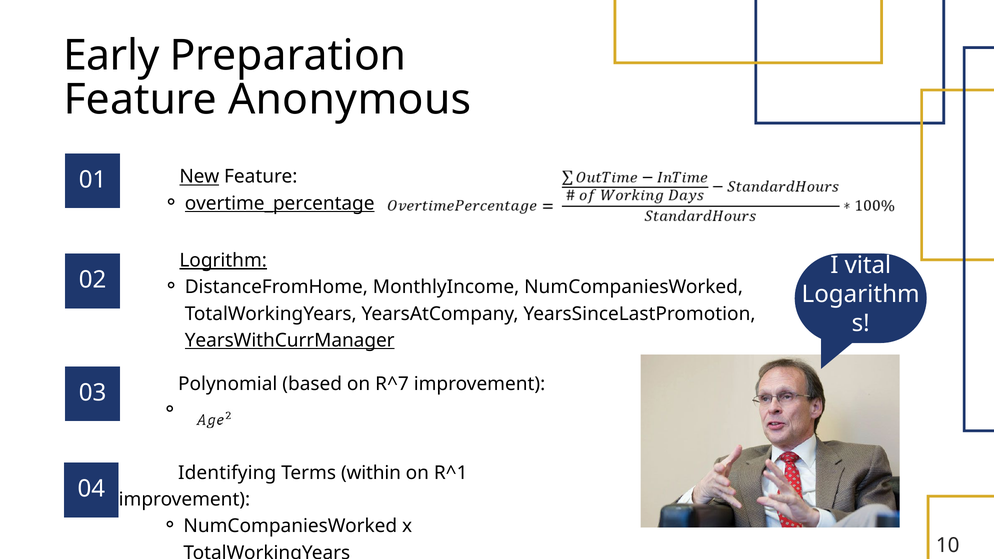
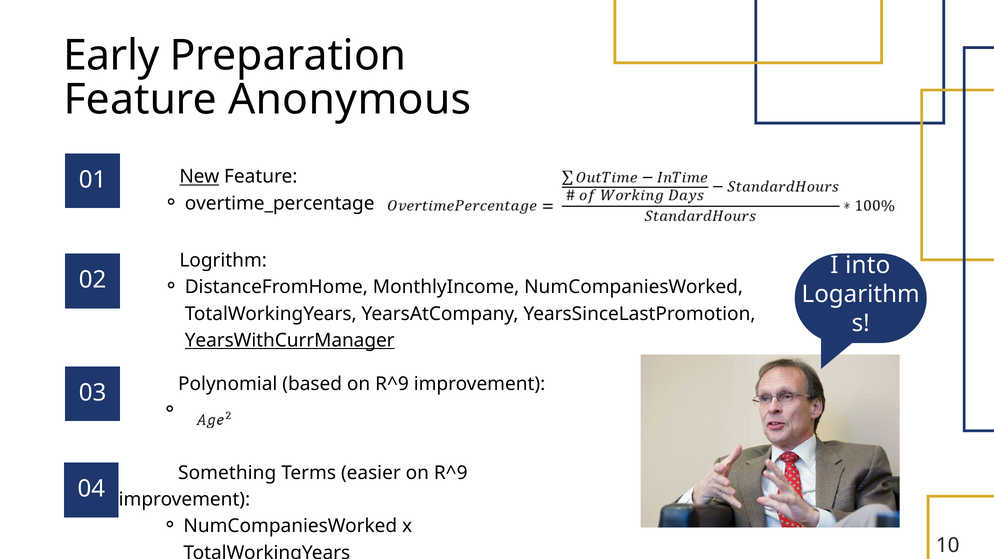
overtime_percentage at (280, 203) underline: present -> none
Logrithm underline: present -> none
vital: vital -> into
based on R^7: R^7 -> R^9
Identifying: Identifying -> Something
within: within -> easier
R^1 at (451, 473): R^1 -> R^9
